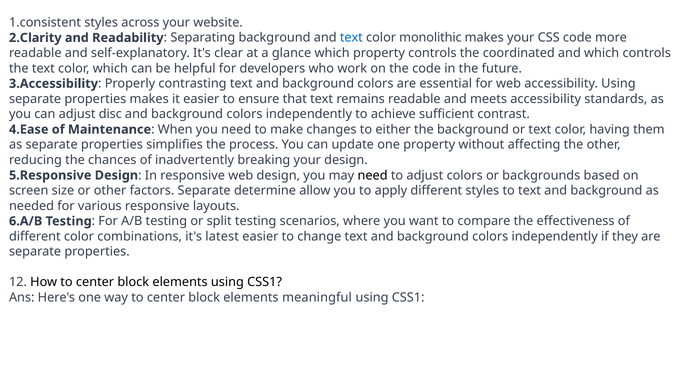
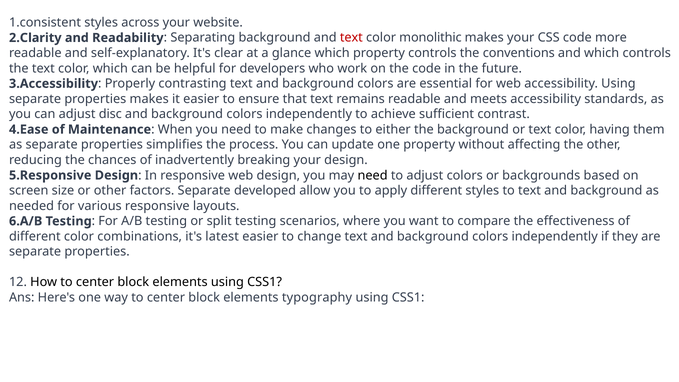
text at (351, 38) colour: blue -> red
coordinated: coordinated -> conventions
determine: determine -> developed
meaningful: meaningful -> typography
